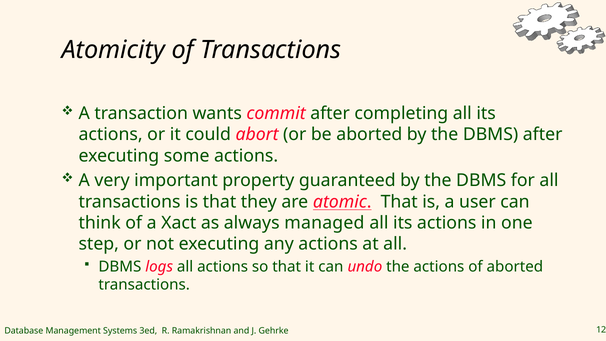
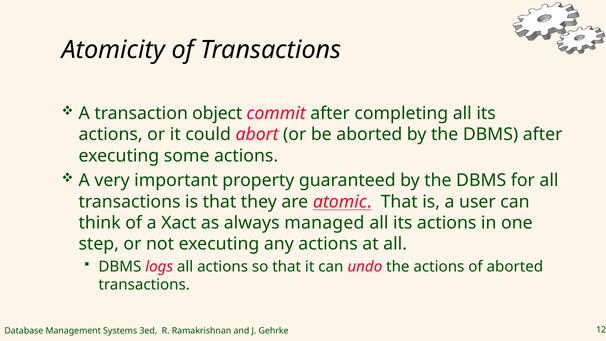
wants: wants -> object
